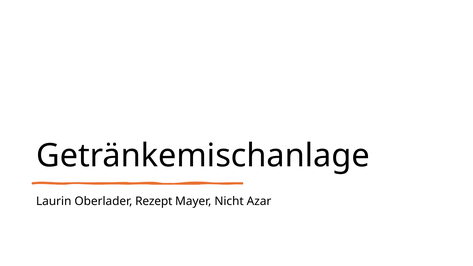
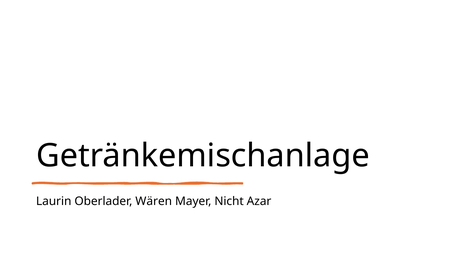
Rezept: Rezept -> Wären
